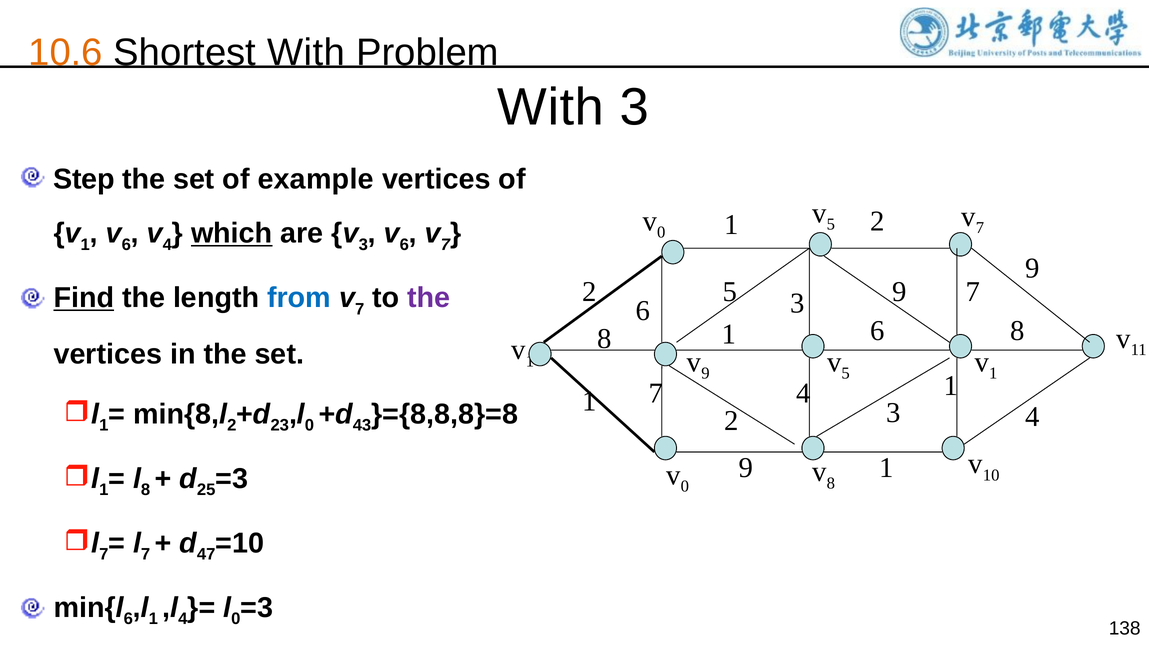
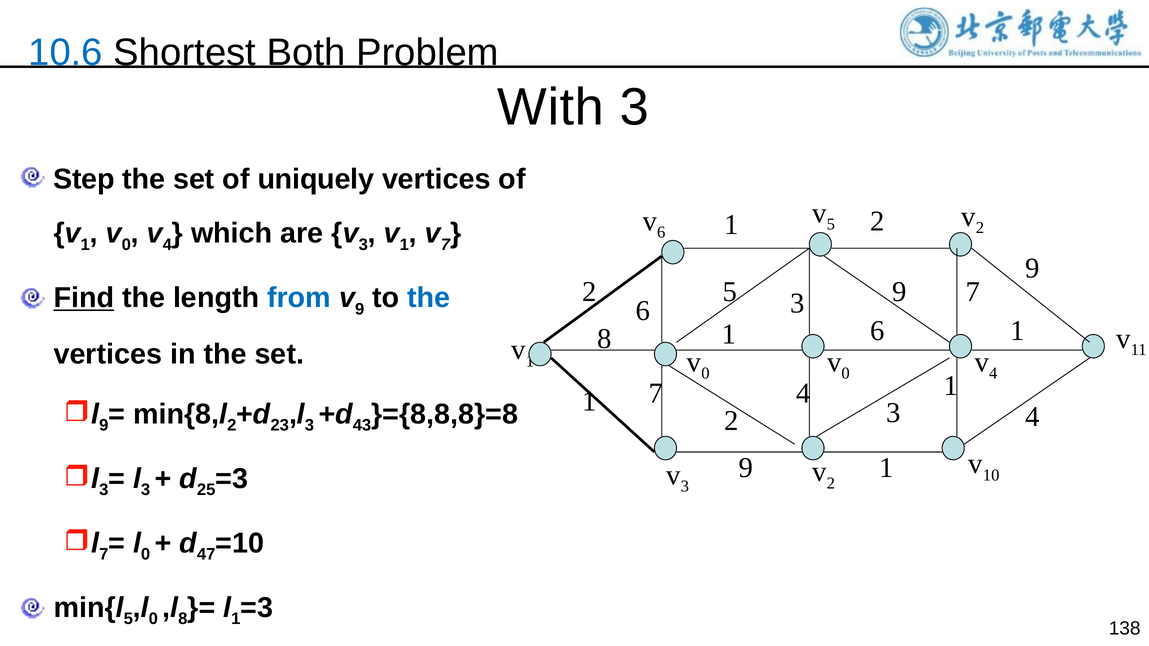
10.6 colour: orange -> blue
Shortest With: With -> Both
example: example -> uniquely
7 at (980, 228): 7 -> 2
0 at (661, 232): 0 -> 6
6 at (126, 245): 6 -> 0
which underline: present -> none
6 at (404, 245): 6 -> 1
7 at (360, 309): 7 -> 9
the at (429, 298) colour: purple -> blue
6 8: 8 -> 1
9 at (705, 374): 9 -> 0
5 at (846, 374): 5 -> 0
1 at (993, 374): 1 -> 4
1 at (104, 426): 1 -> 9
0 at (309, 426): 0 -> 3
8 at (831, 483): 8 -> 2
0 at (685, 487): 0 -> 3
1 at (104, 490): 1 -> 3
8 at (146, 490): 8 -> 3
7 at (146, 555): 7 -> 0
6 at (128, 619): 6 -> 5
1 at (153, 619): 1 -> 0
4 at (183, 619): 4 -> 8
0 at (236, 619): 0 -> 1
